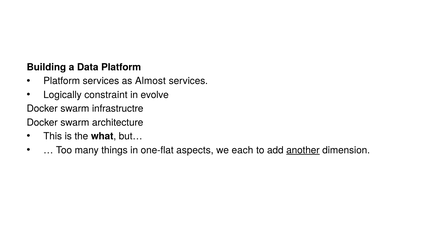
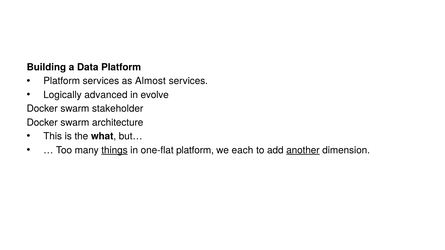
constraint: constraint -> advanced
infrastructre: infrastructre -> stakeholder
things underline: none -> present
one-flat aspects: aspects -> platform
